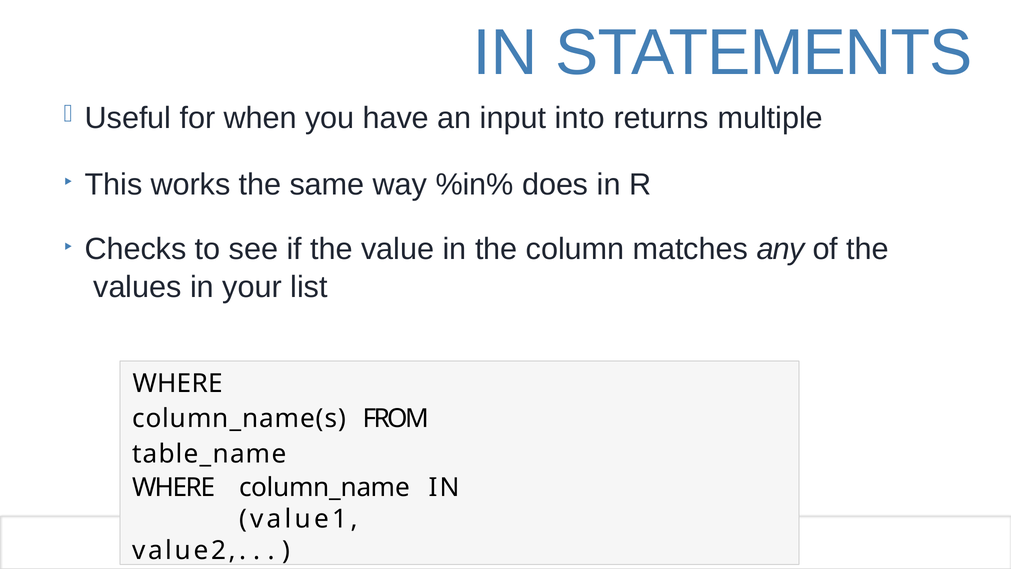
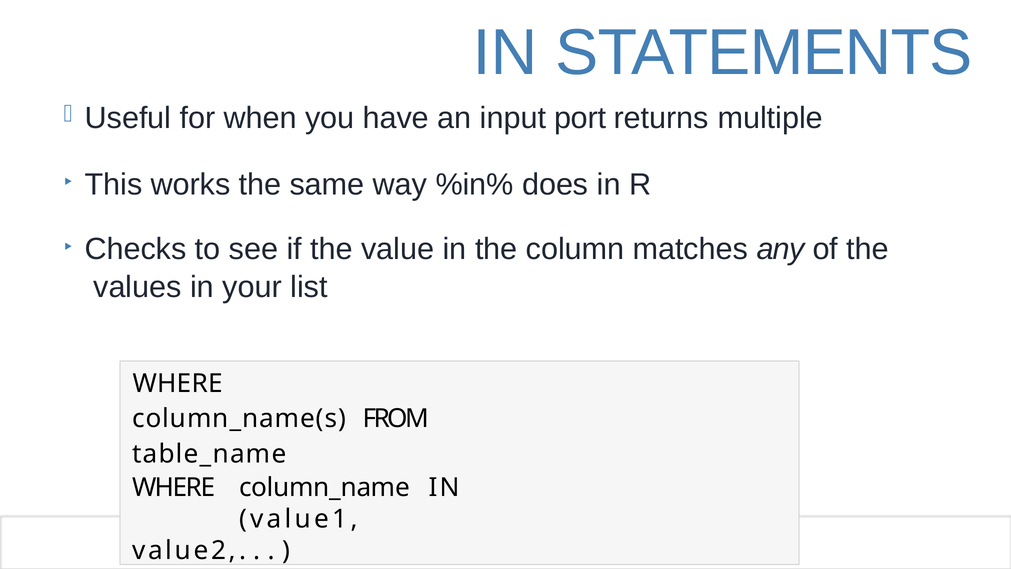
into: into -> port
